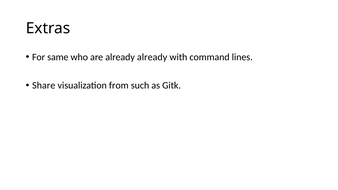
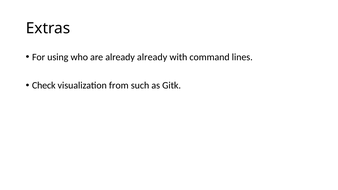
same: same -> using
Share: Share -> Check
